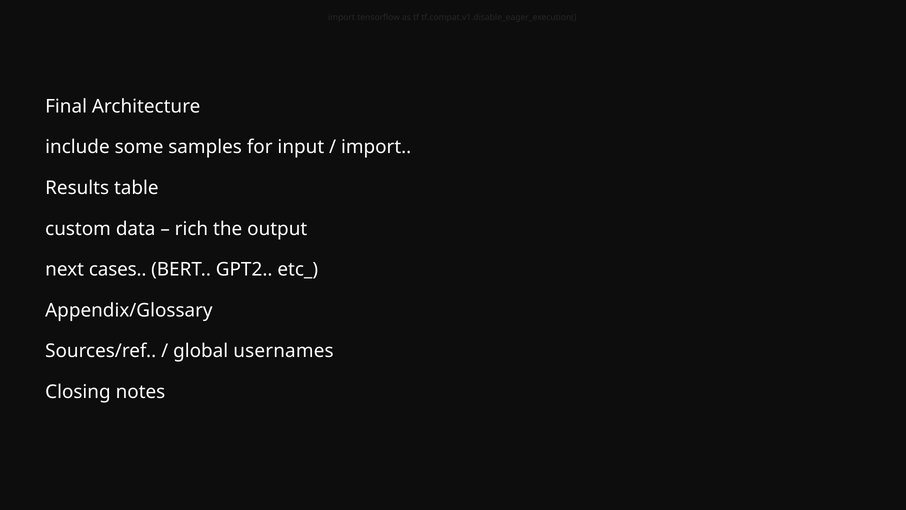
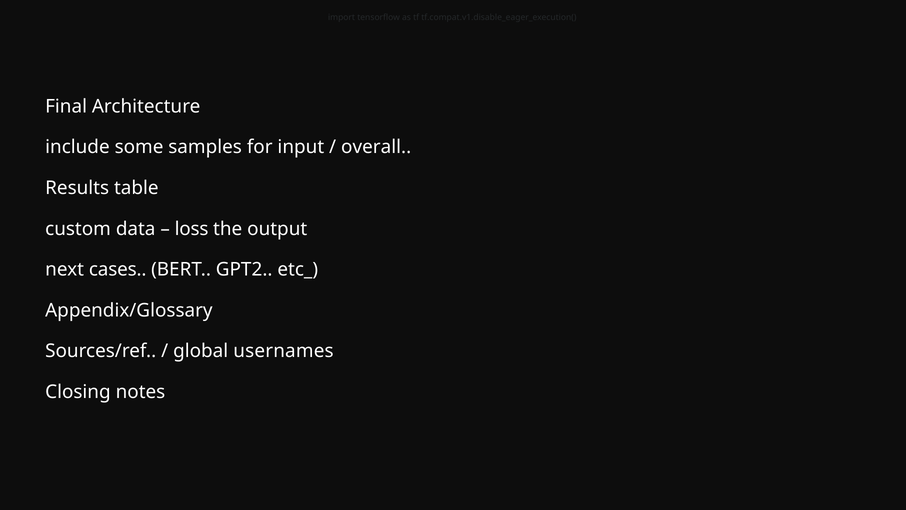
import at (376, 147): import -> overall
rich: rich -> loss
